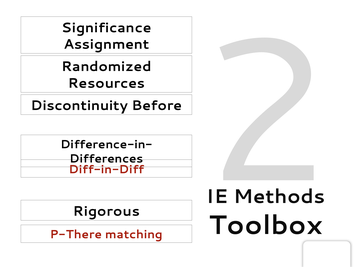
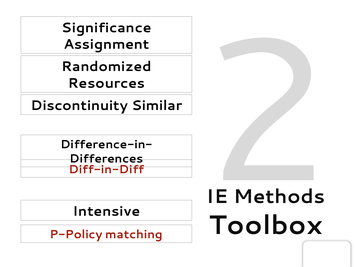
Before: Before -> Similar
Rigorous: Rigorous -> Intensive
P-There: P-There -> P-Policy
